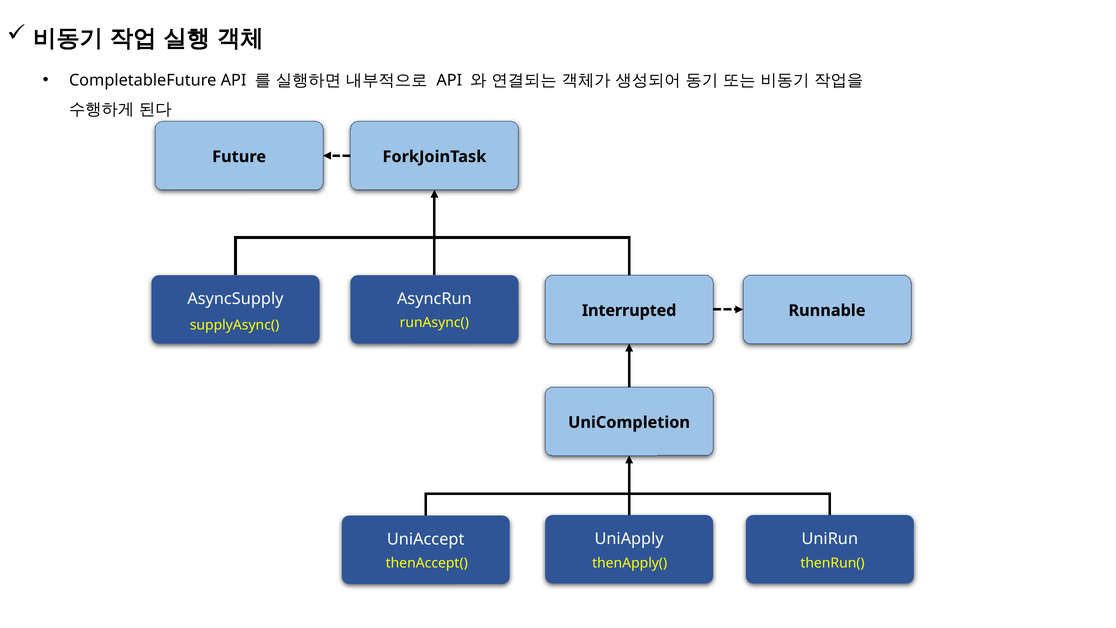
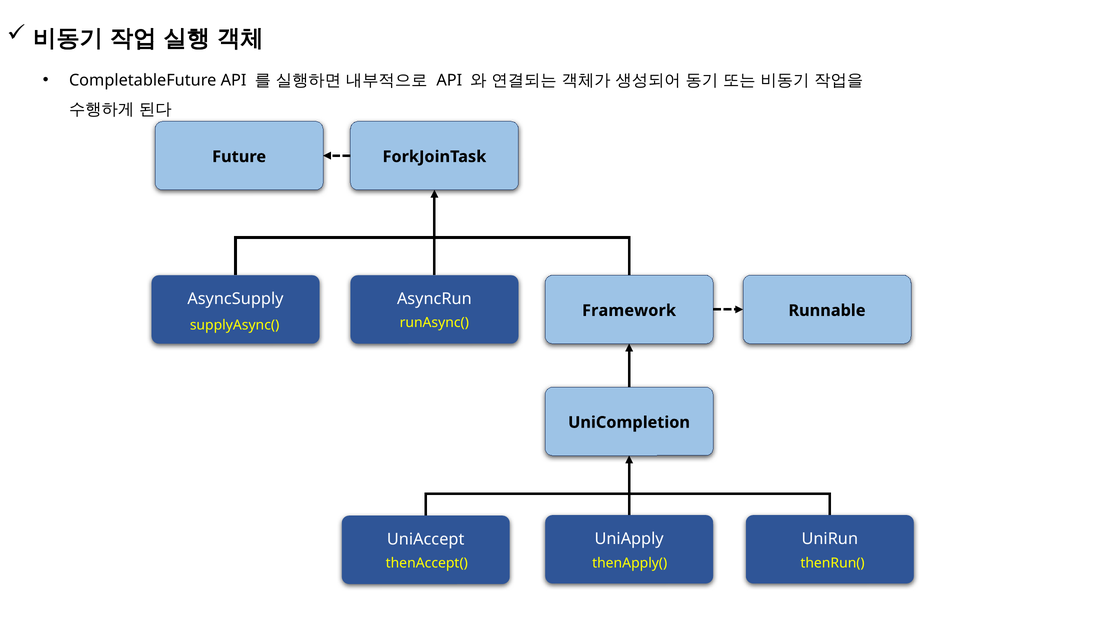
Interrupted: Interrupted -> Framework
